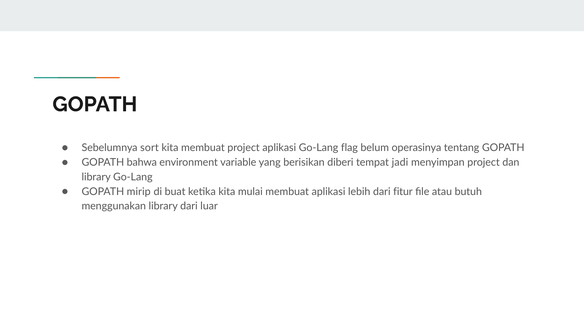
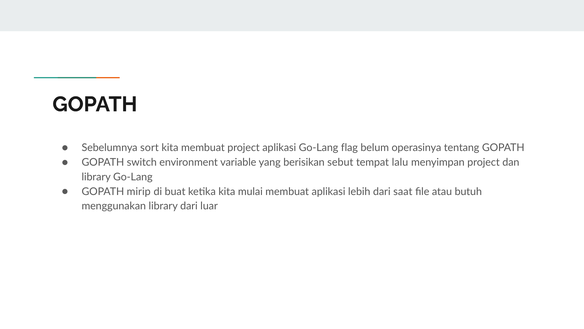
bahwa: bahwa -> switch
diberi: diberi -> sebut
jadi: jadi -> lalu
fitur: fitur -> saat
